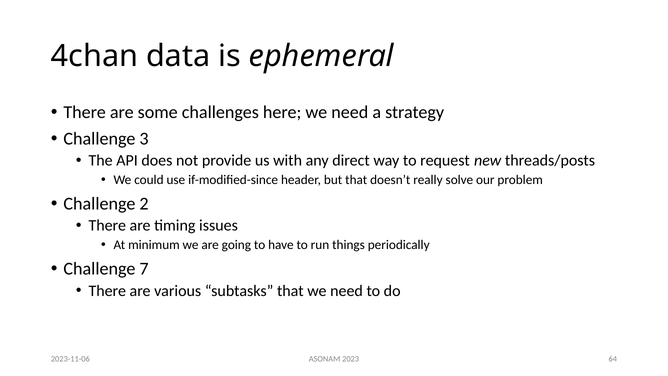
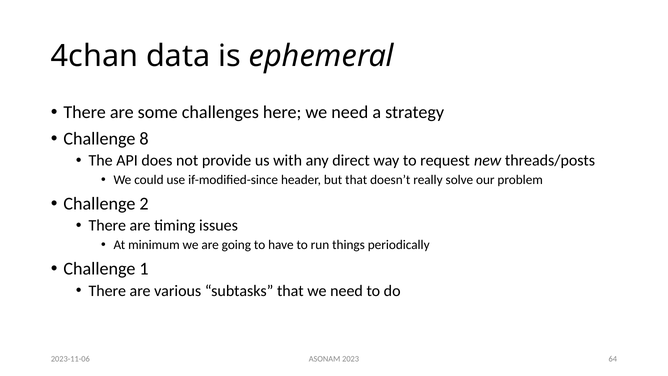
3: 3 -> 8
7: 7 -> 1
